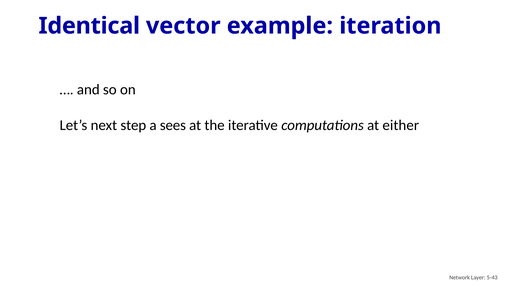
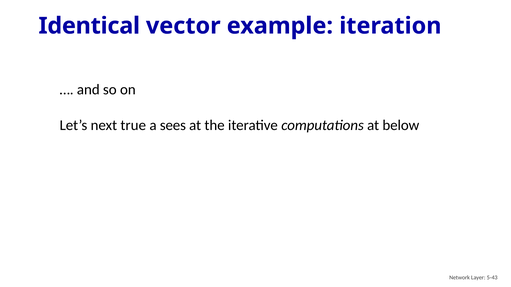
step: step -> true
either: either -> below
